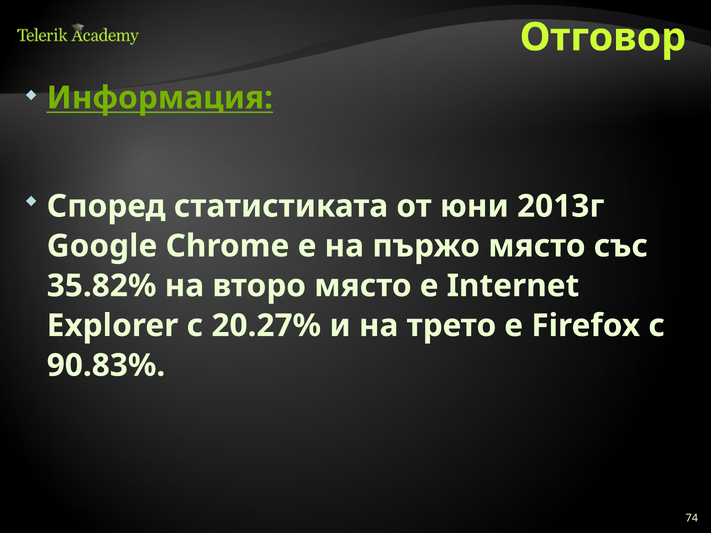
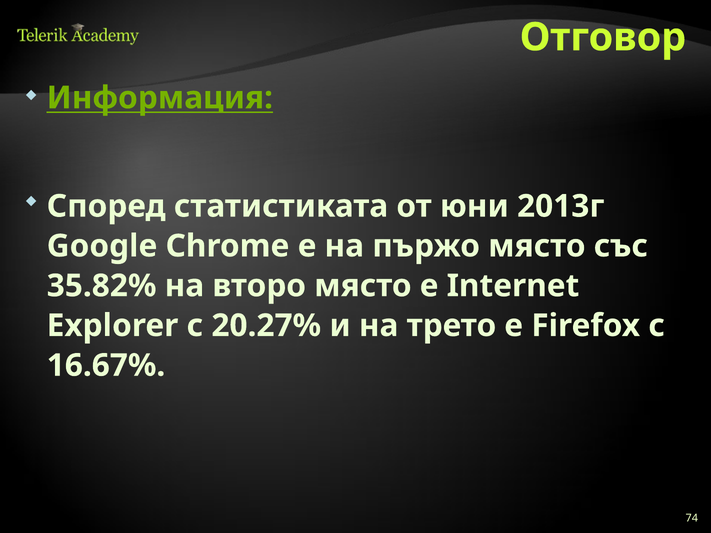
90.83%: 90.83% -> 16.67%
